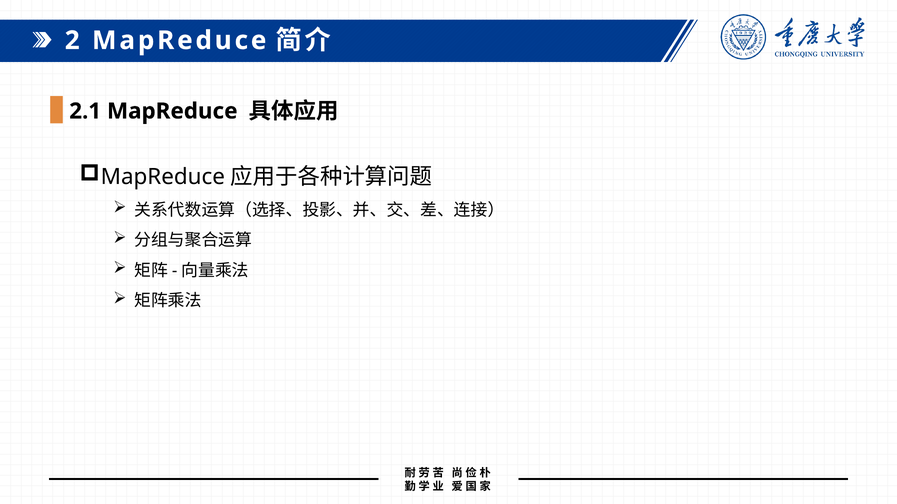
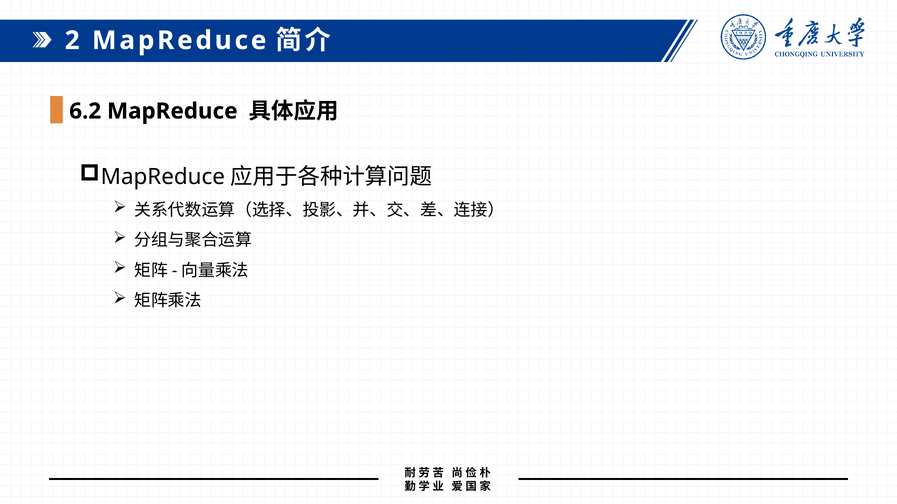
2.1: 2.1 -> 6.2
